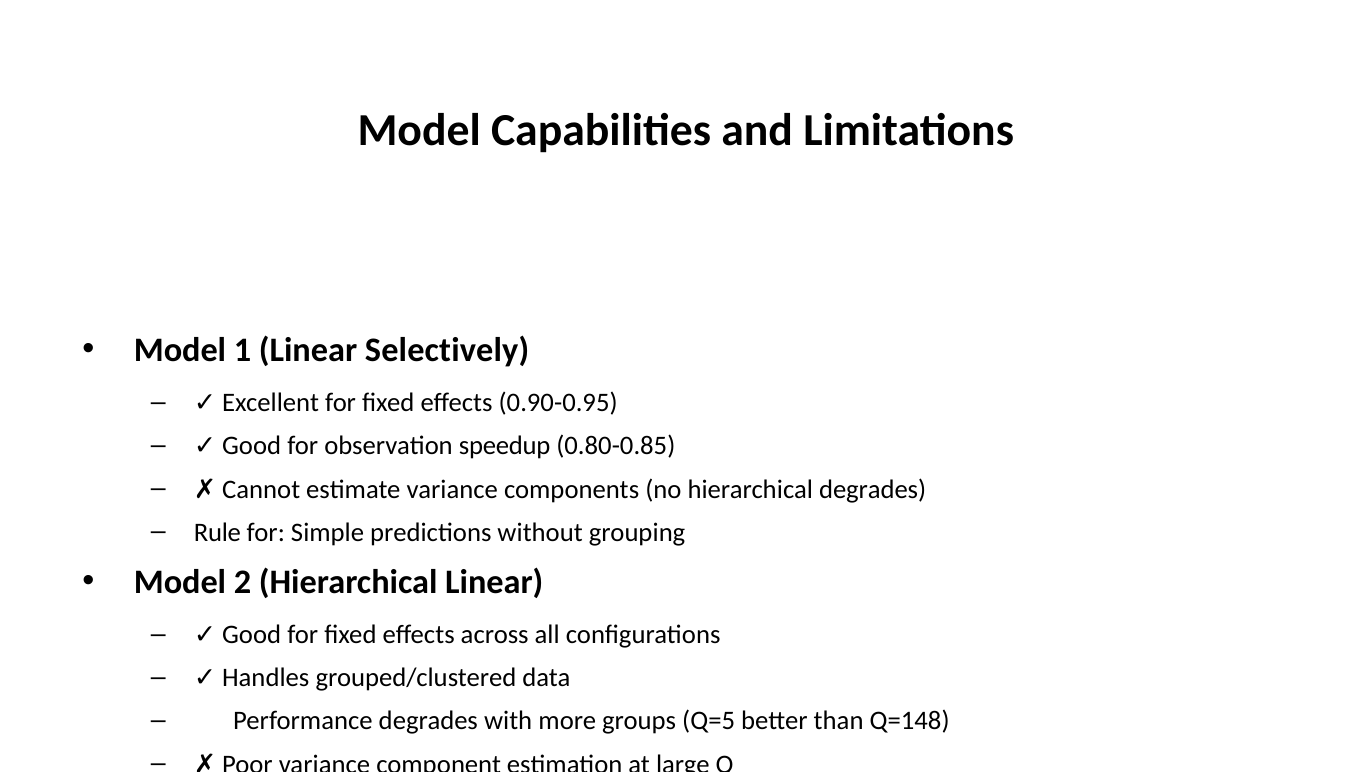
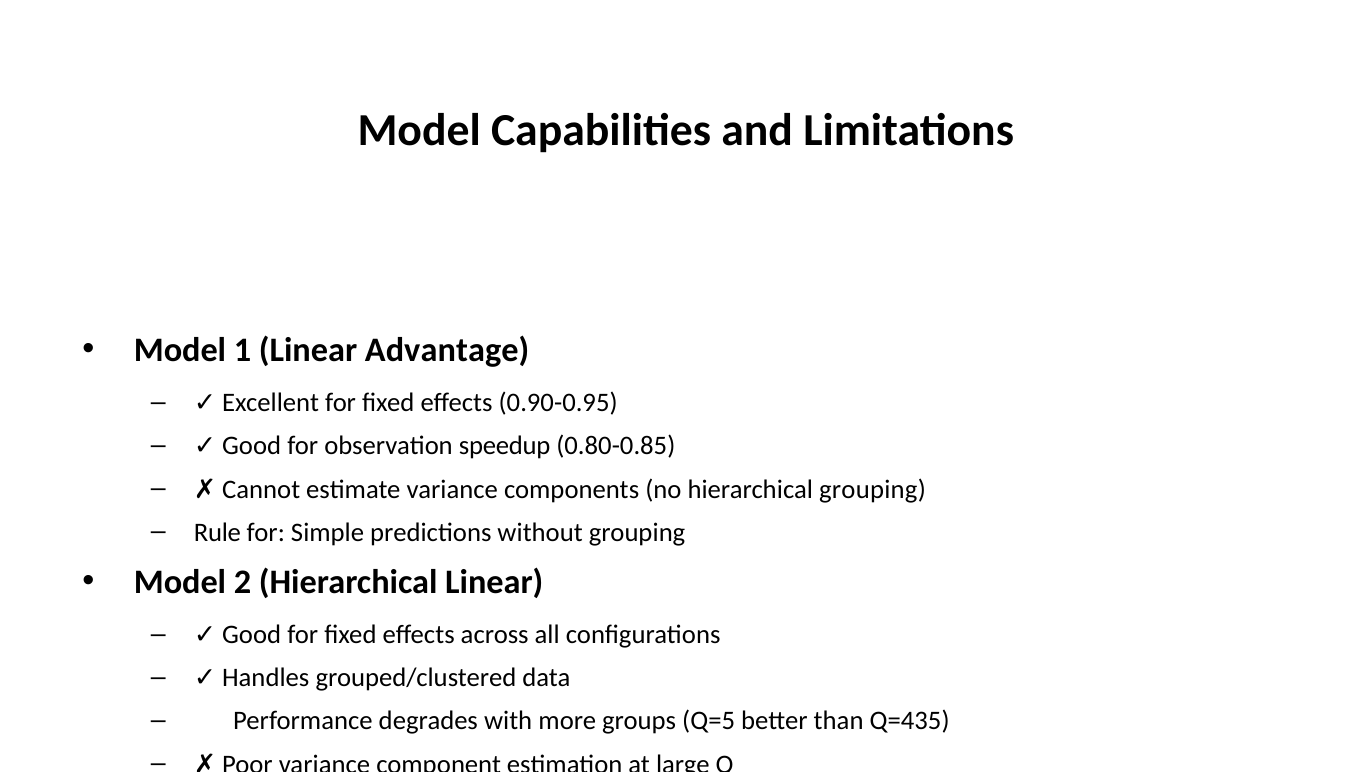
Selectively: Selectively -> Advantage
hierarchical degrades: degrades -> grouping
Q=148: Q=148 -> Q=435
